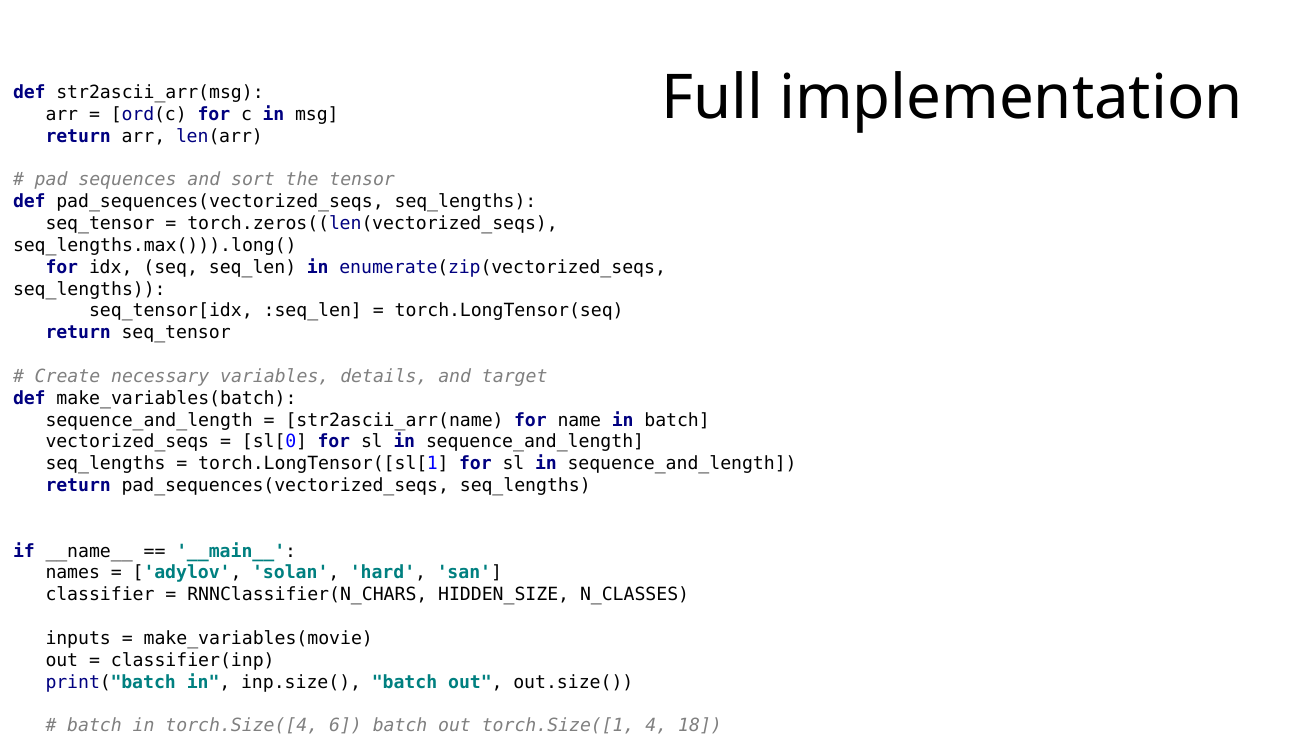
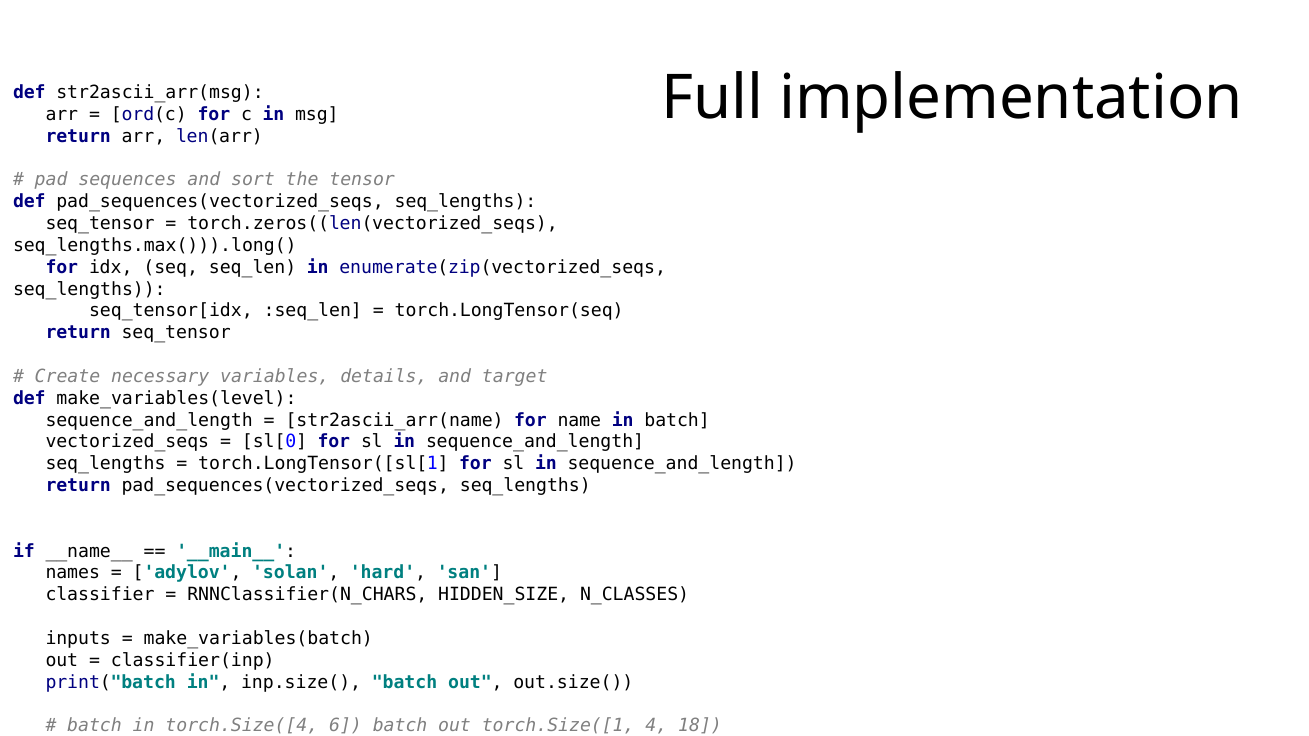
make_variables(batch: make_variables(batch -> make_variables(level
make_variables(movie: make_variables(movie -> make_variables(batch
